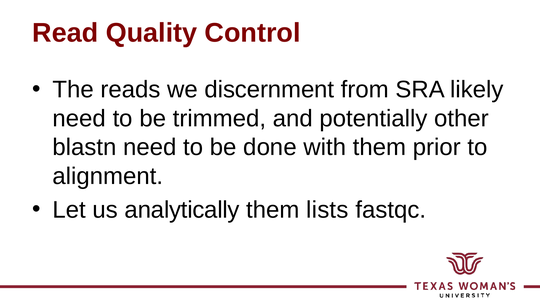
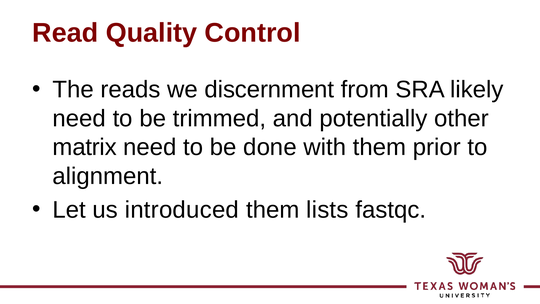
blastn: blastn -> matrix
analytically: analytically -> introduced
